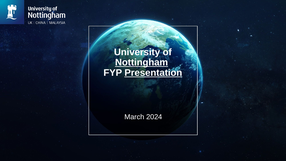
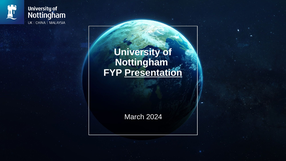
Nottingham underline: present -> none
